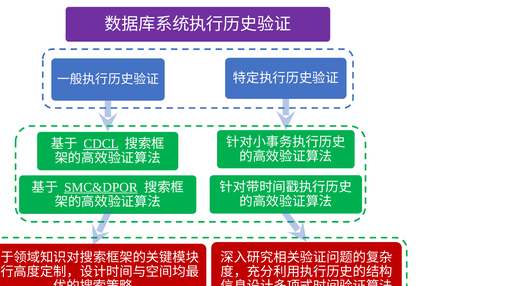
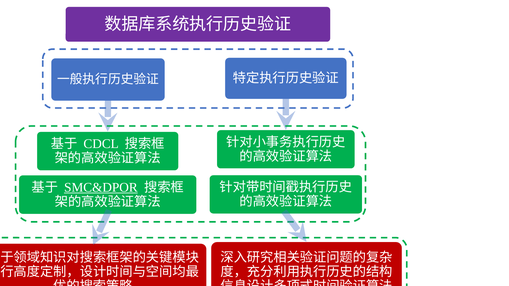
CDCL underline: present -> none
